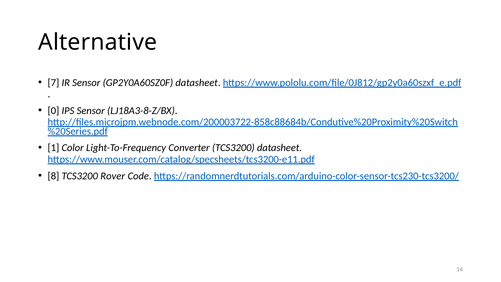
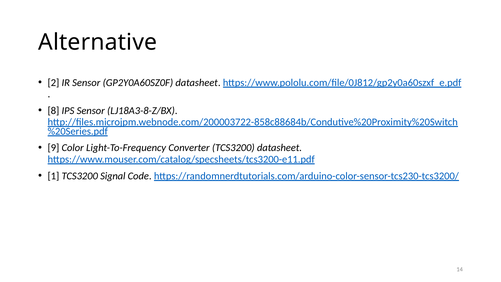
7: 7 -> 2
0: 0 -> 8
1: 1 -> 9
8: 8 -> 1
Rover: Rover -> Signal
